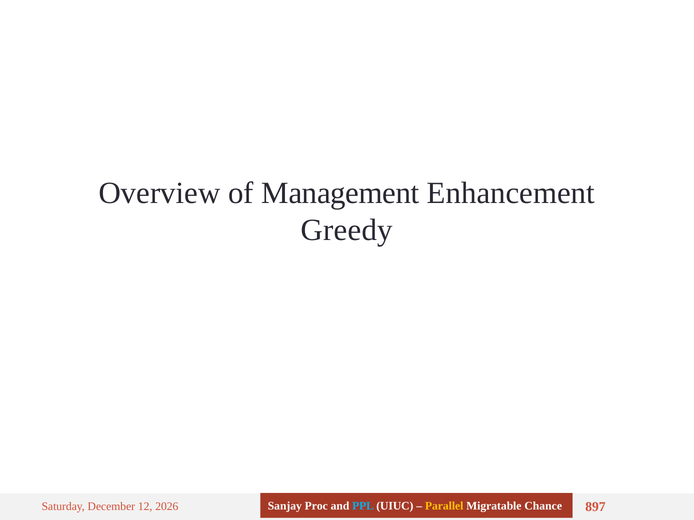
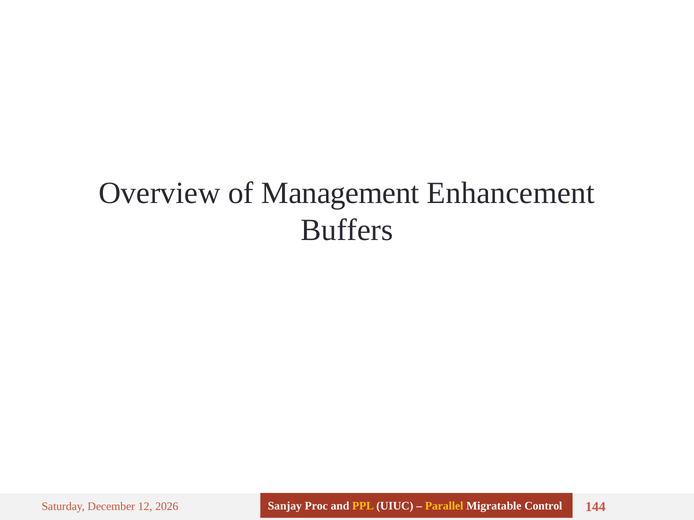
Greedy: Greedy -> Buffers
PPL colour: light blue -> yellow
Chance: Chance -> Control
897: 897 -> 144
